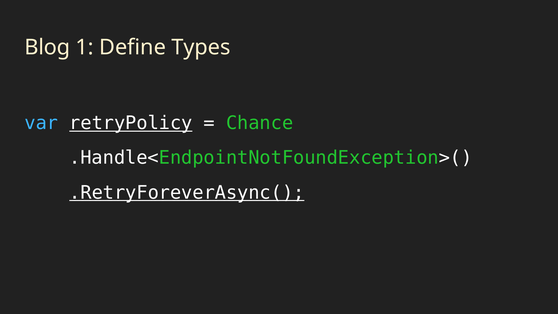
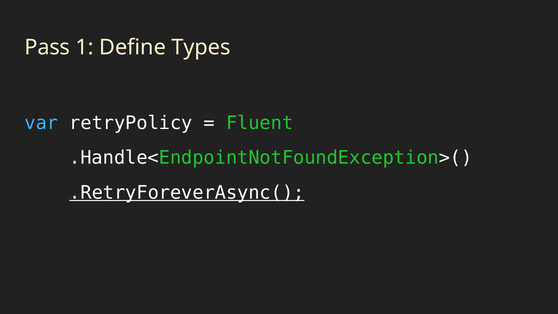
Blog: Blog -> Pass
retryPolicy underline: present -> none
Chance: Chance -> Fluent
